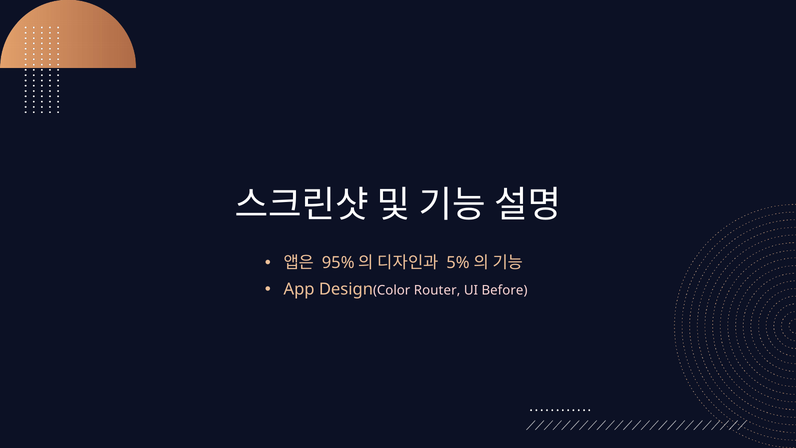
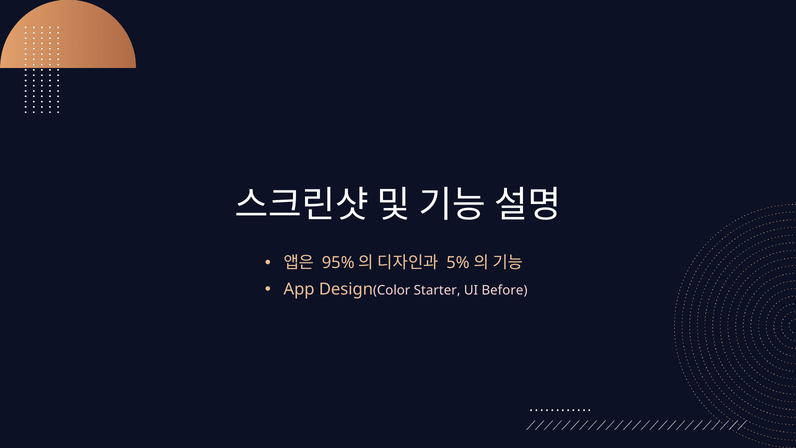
Router: Router -> Starter
